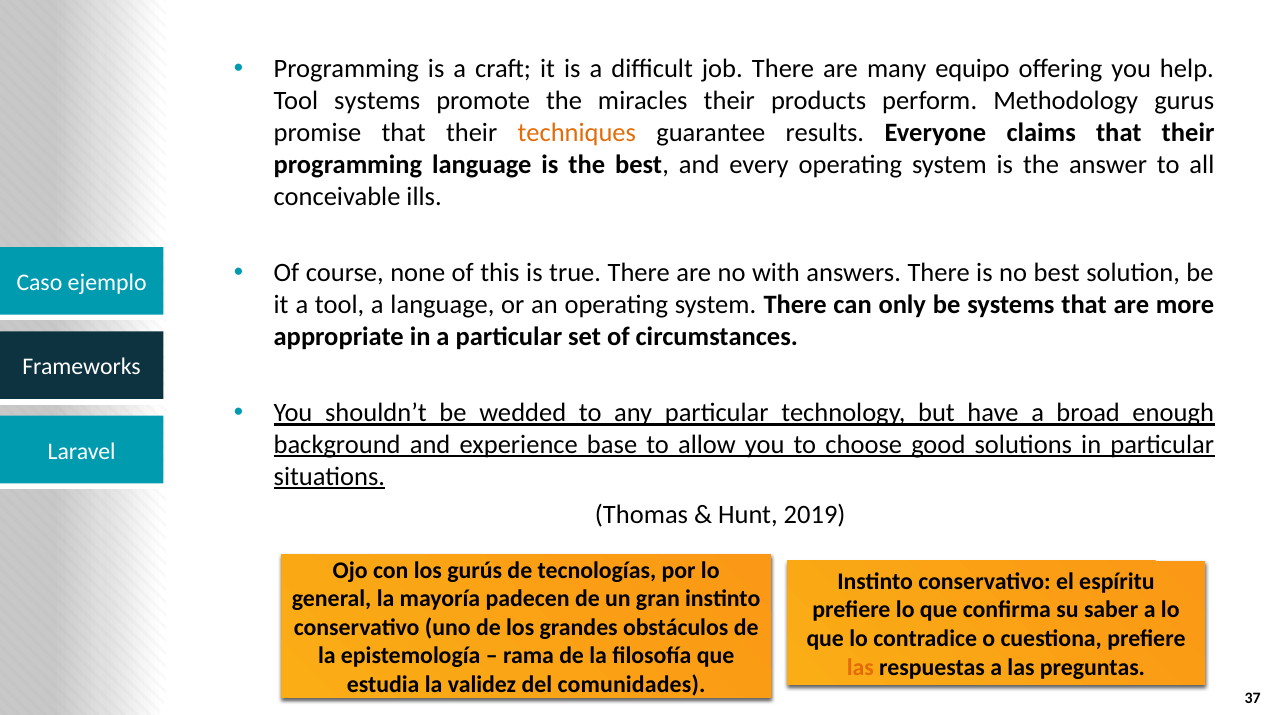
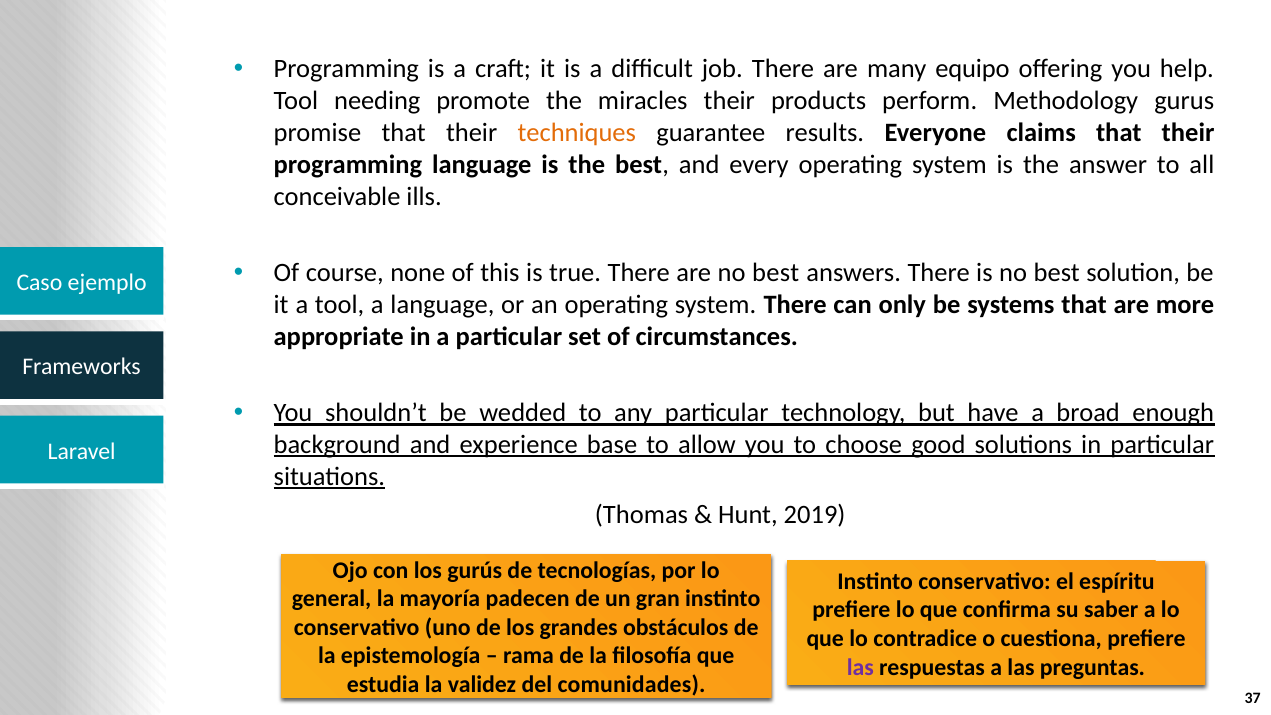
Tool systems: systems -> needing
are no with: with -> best
las at (860, 667) colour: orange -> purple
